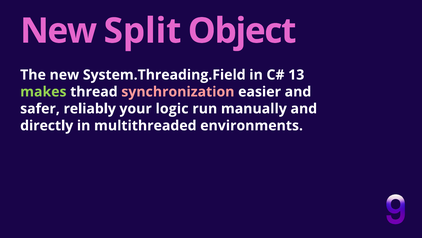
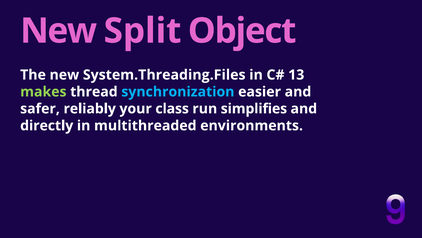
System.Threading.Field: System.Threading.Field -> System.Threading.Files
synchronization colour: pink -> light blue
logic: logic -> class
manually: manually -> simplifies
